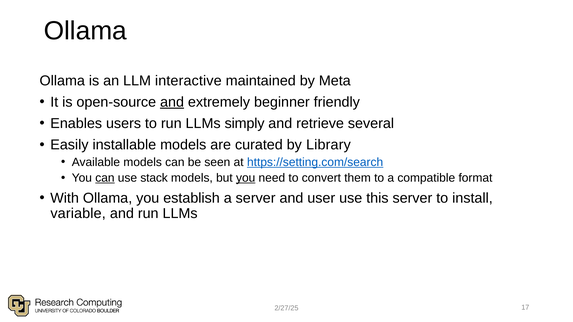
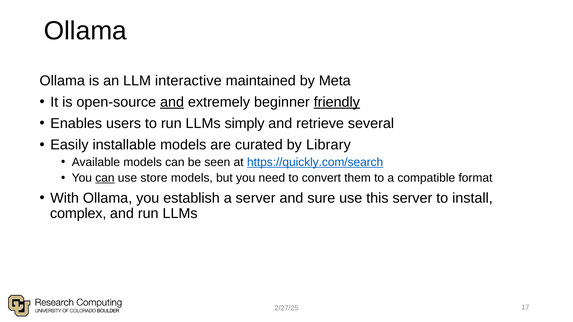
friendly underline: none -> present
https://setting.com/search: https://setting.com/search -> https://quickly.com/search
stack: stack -> store
you at (246, 178) underline: present -> none
user: user -> sure
variable: variable -> complex
